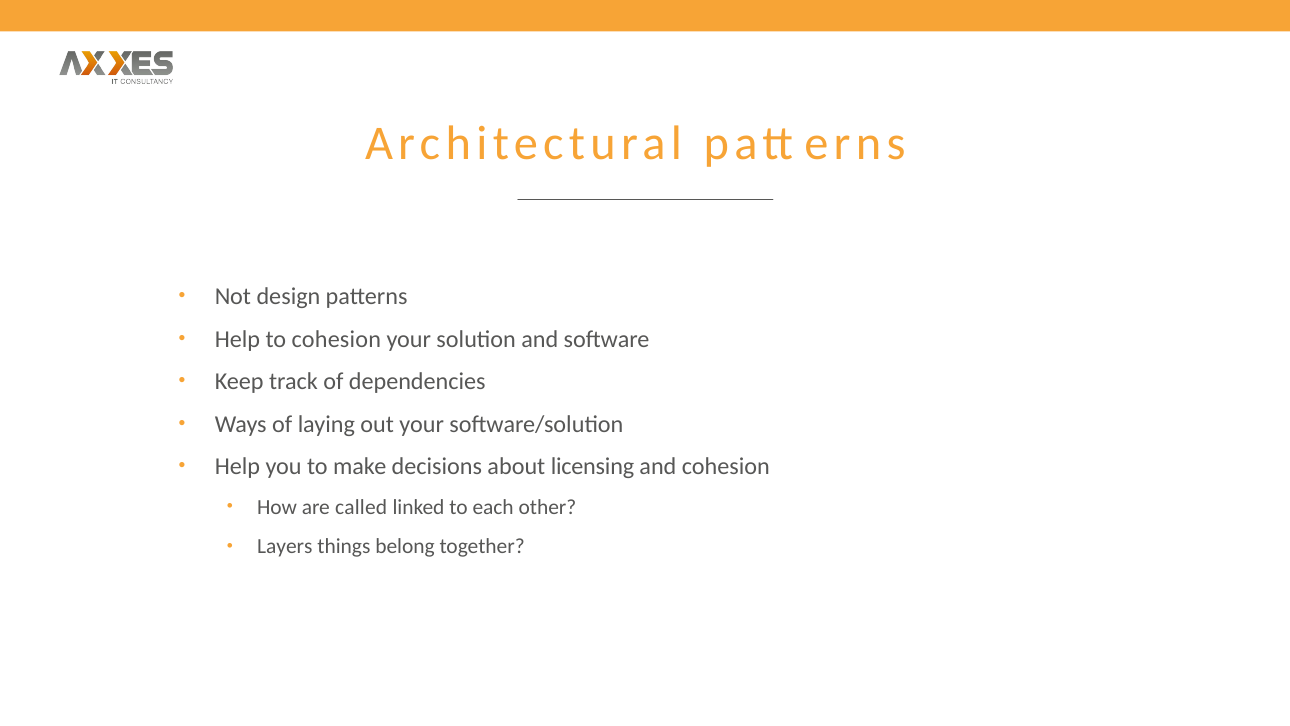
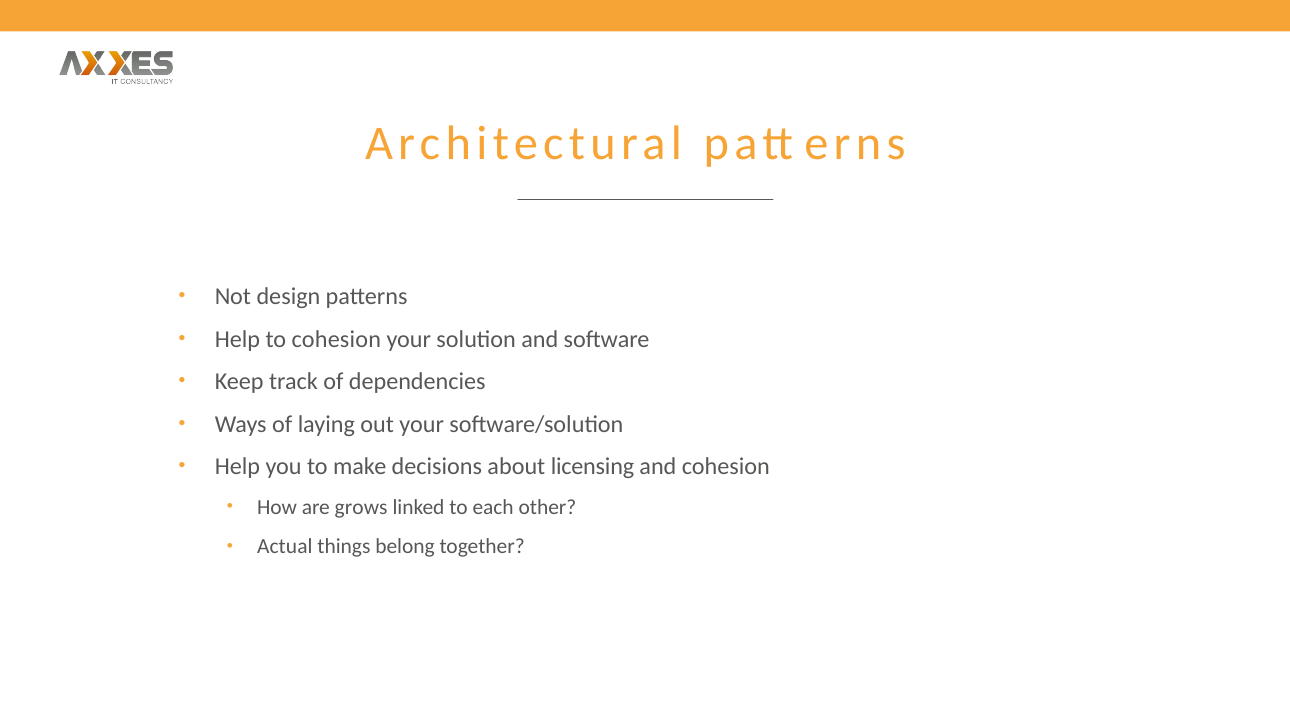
called: called -> grows
Layers: Layers -> Actual
